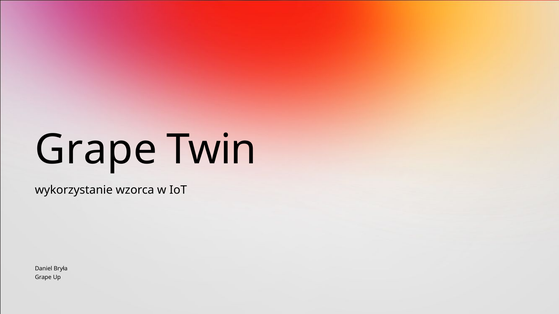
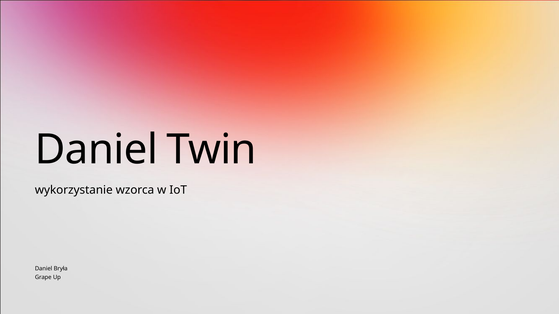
Grape at (96, 150): Grape -> Daniel
